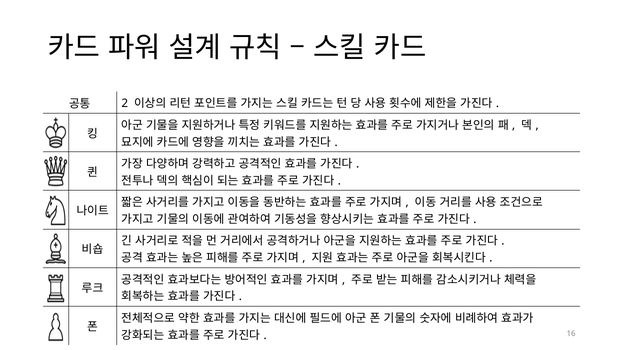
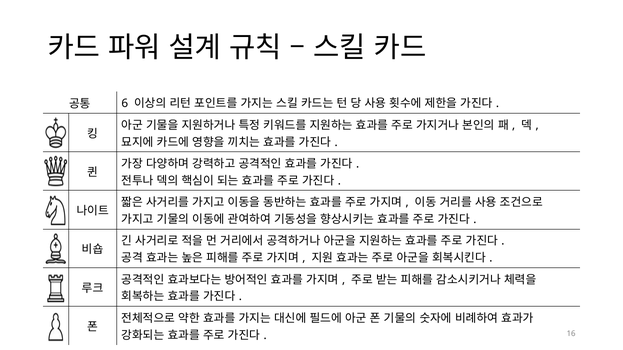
2: 2 -> 6
